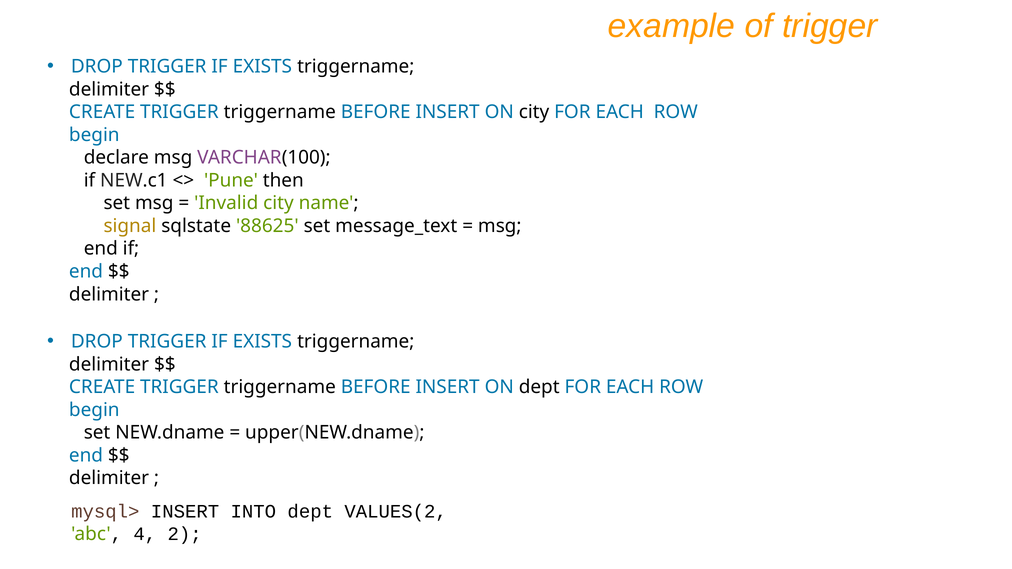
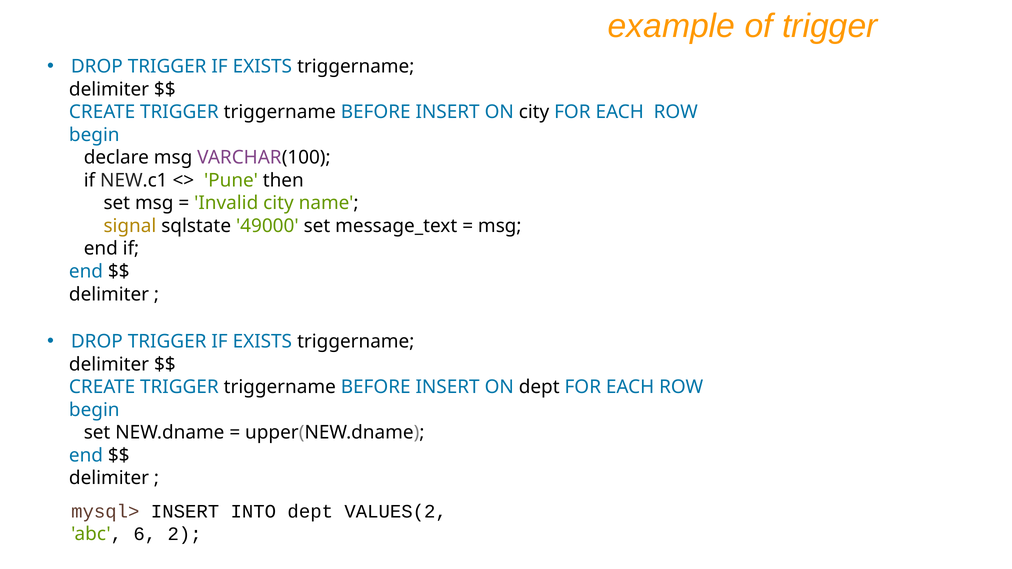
88625: 88625 -> 49000
4: 4 -> 6
